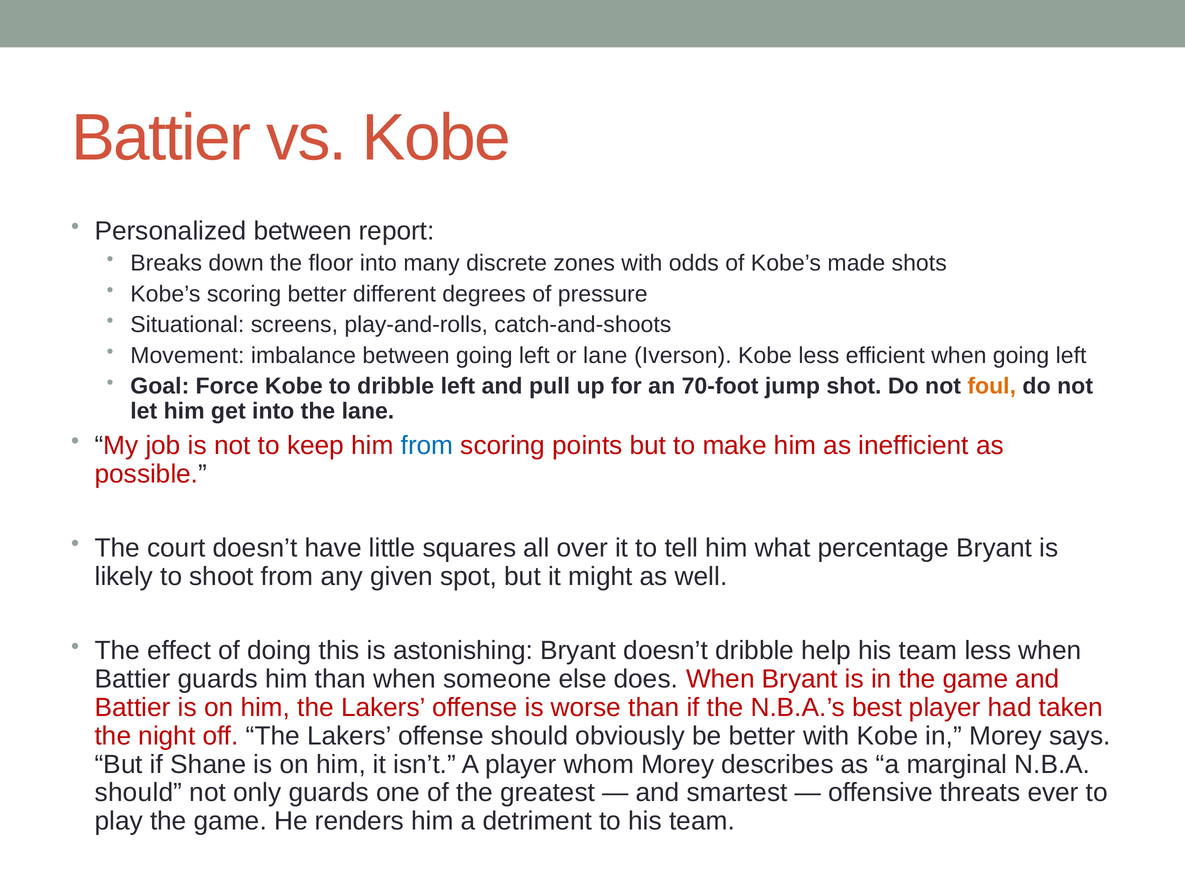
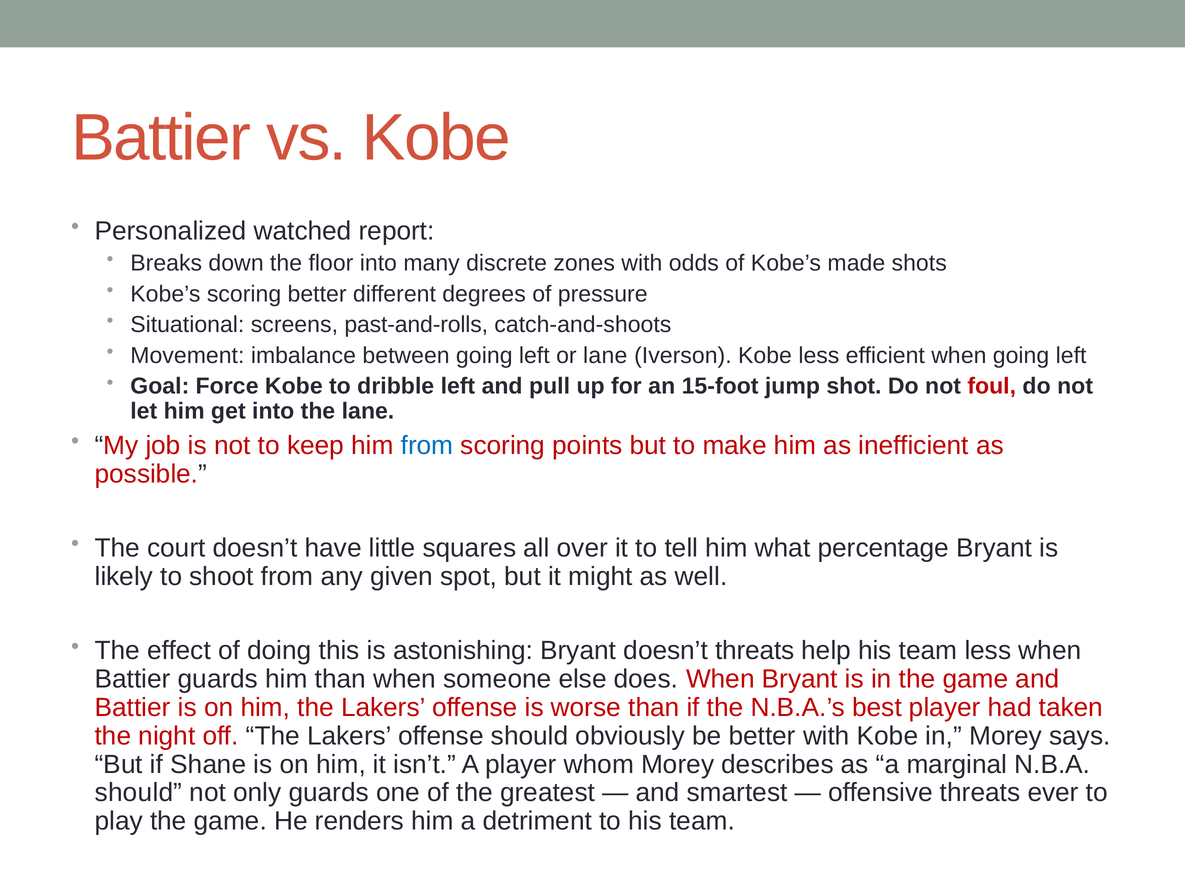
Personalized between: between -> watched
play-and-rolls: play-and-rolls -> past-and-rolls
70-foot: 70-foot -> 15-foot
foul colour: orange -> red
doesn’t dribble: dribble -> threats
